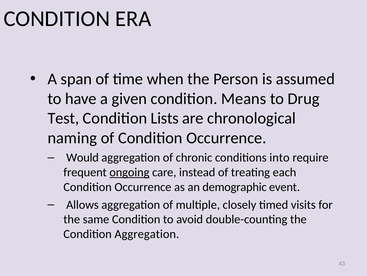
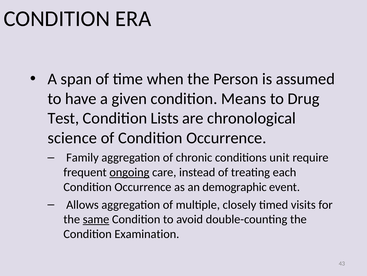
naming: naming -> science
Would: Would -> Family
into: into -> unit
same underline: none -> present
Condition Aggregation: Aggregation -> Examination
